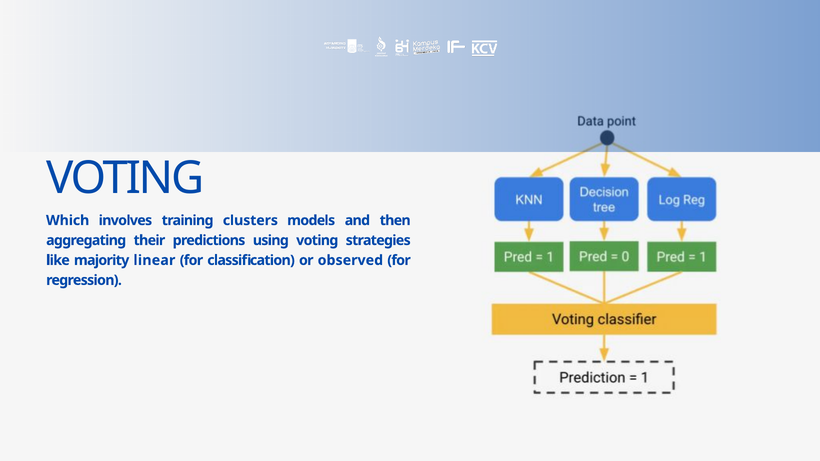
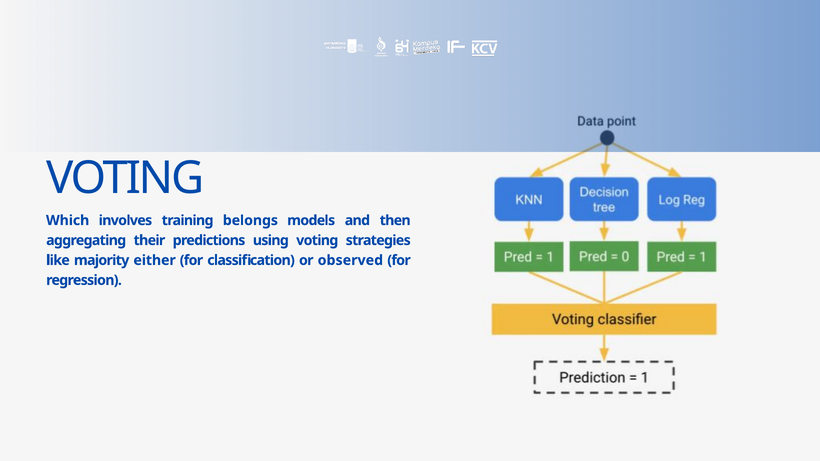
clusters: clusters -> belongs
linear: linear -> either
